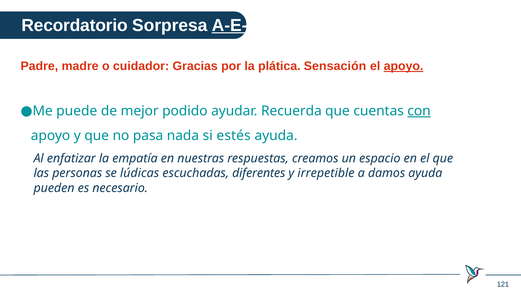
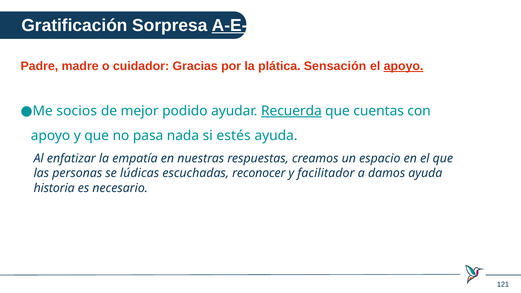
Recordatorio: Recordatorio -> Gratificación
puede: puede -> socios
Recuerda underline: none -> present
con underline: present -> none
diferentes: diferentes -> reconocer
irrepetible: irrepetible -> facilitador
pueden: pueden -> historia
